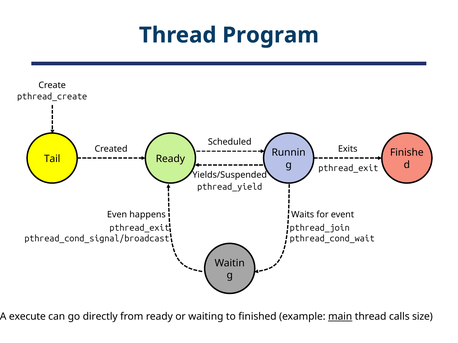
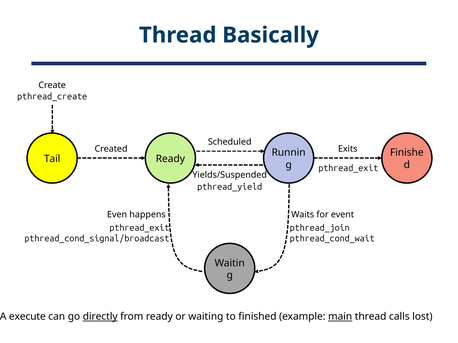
Program: Program -> Basically
directly underline: none -> present
size: size -> lost
